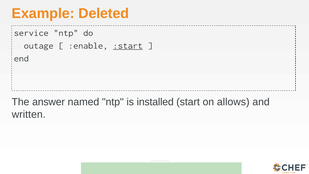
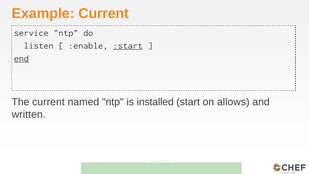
Example Deleted: Deleted -> Current
outage: outage -> listen
end underline: none -> present
The answer: answer -> current
